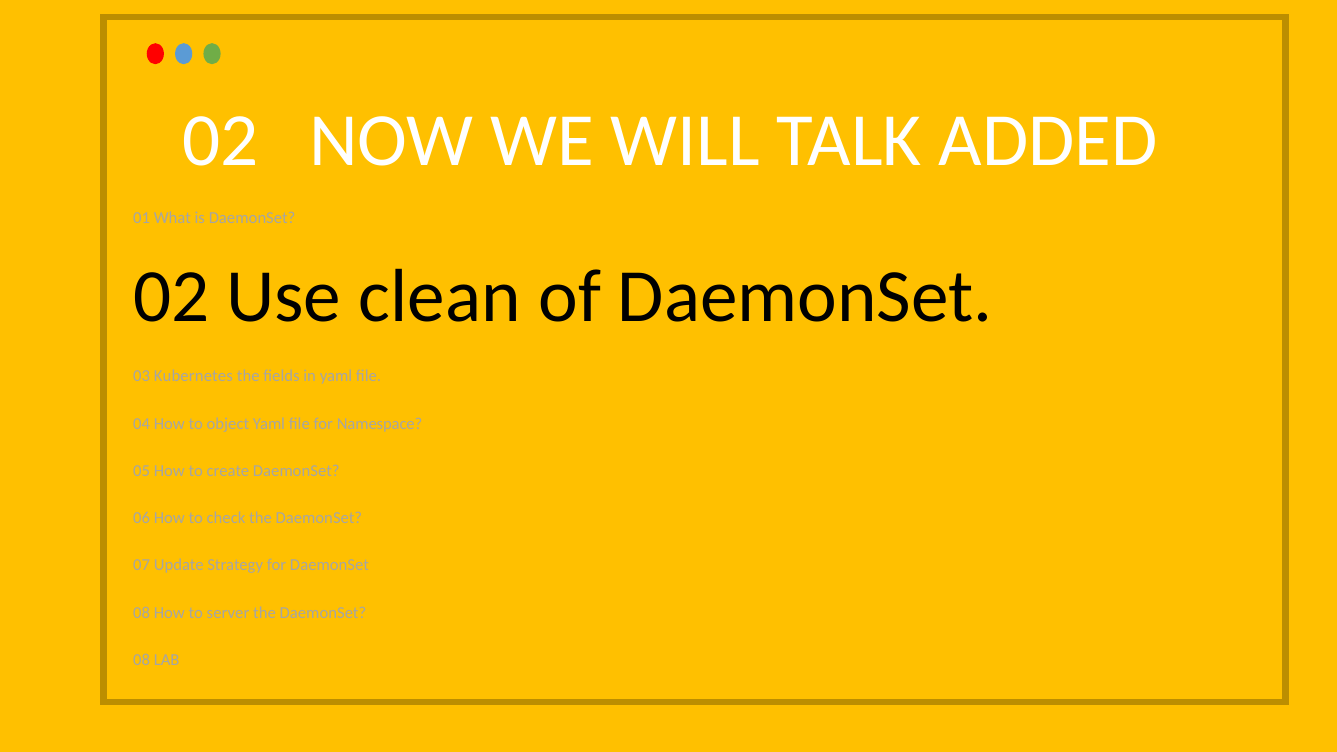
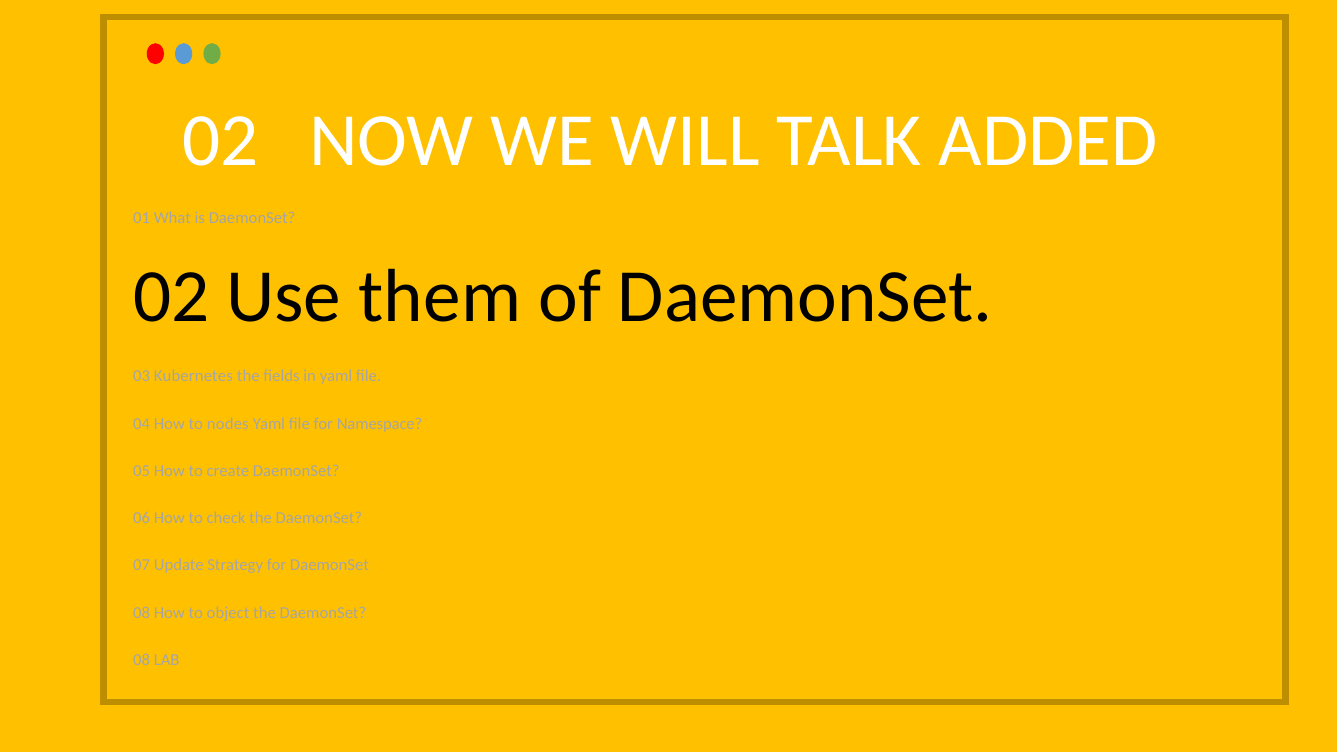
clean: clean -> them
object: object -> nodes
server: server -> object
